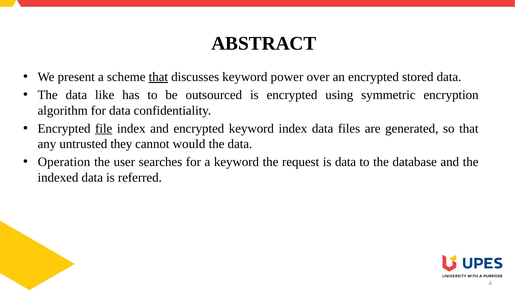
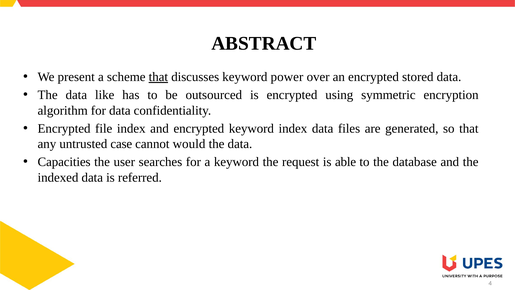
file underline: present -> none
they: they -> case
Operation: Operation -> Capacities
is data: data -> able
